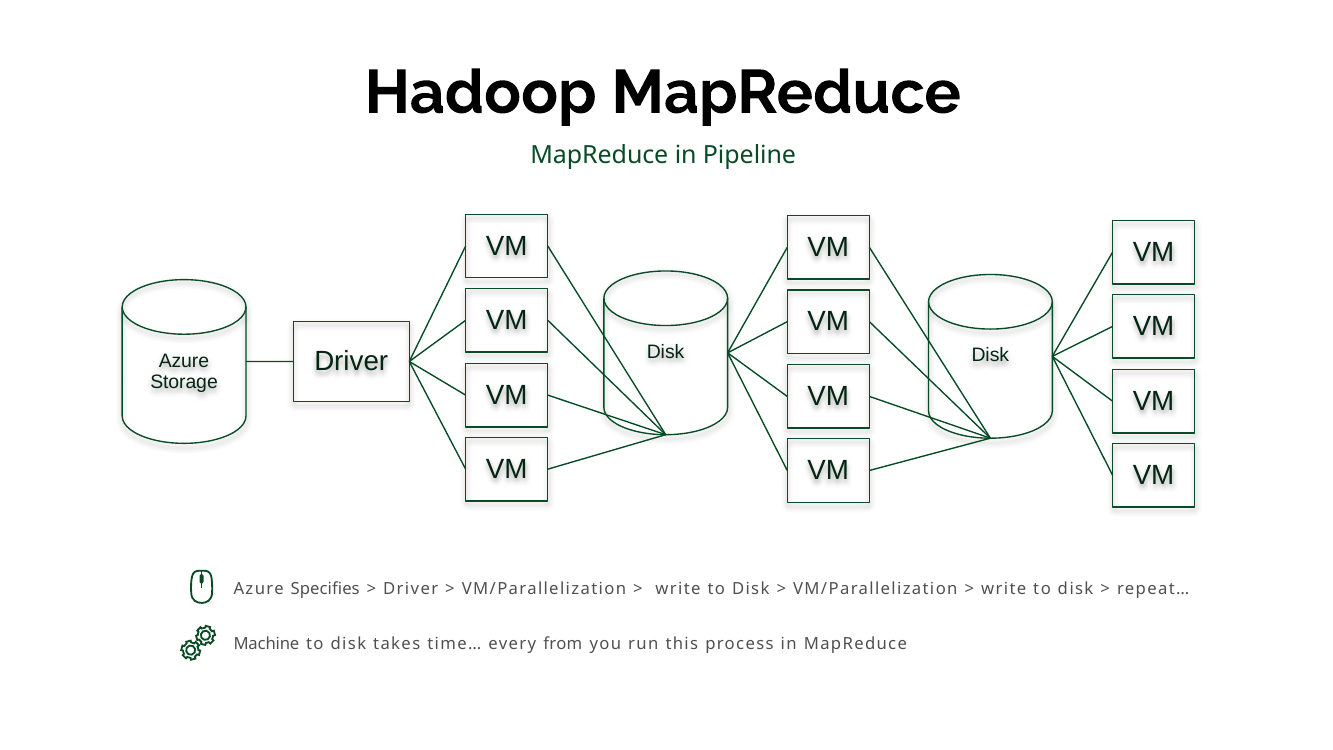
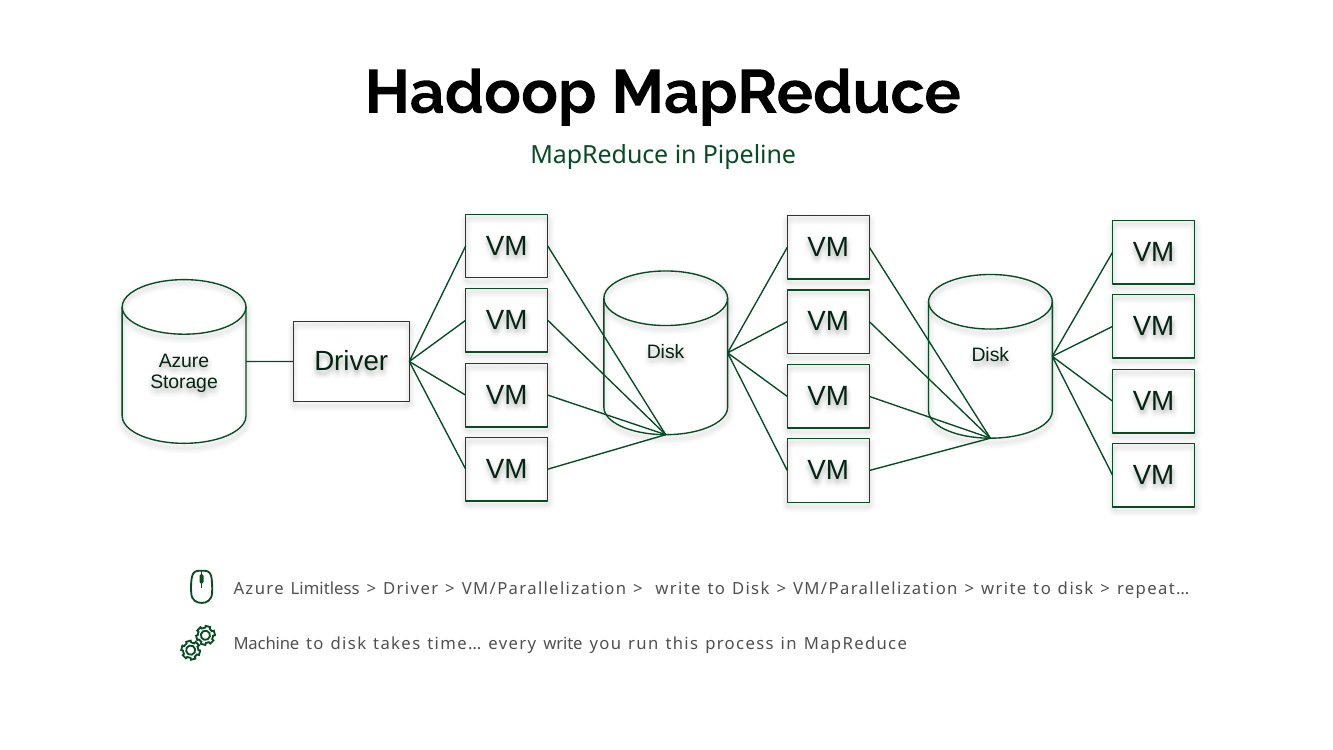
Specifies: Specifies -> Limitless
every from: from -> write
